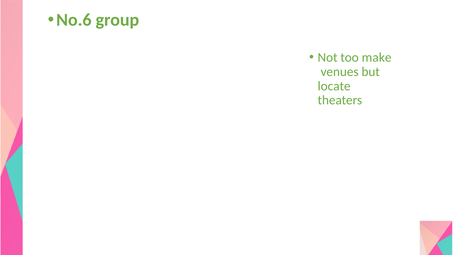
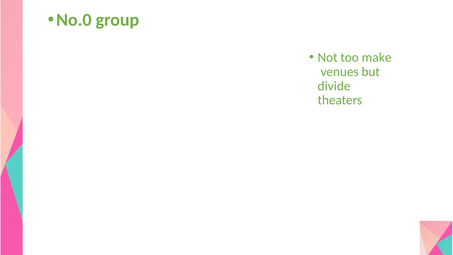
No.6: No.6 -> No.0
locate: locate -> divide
